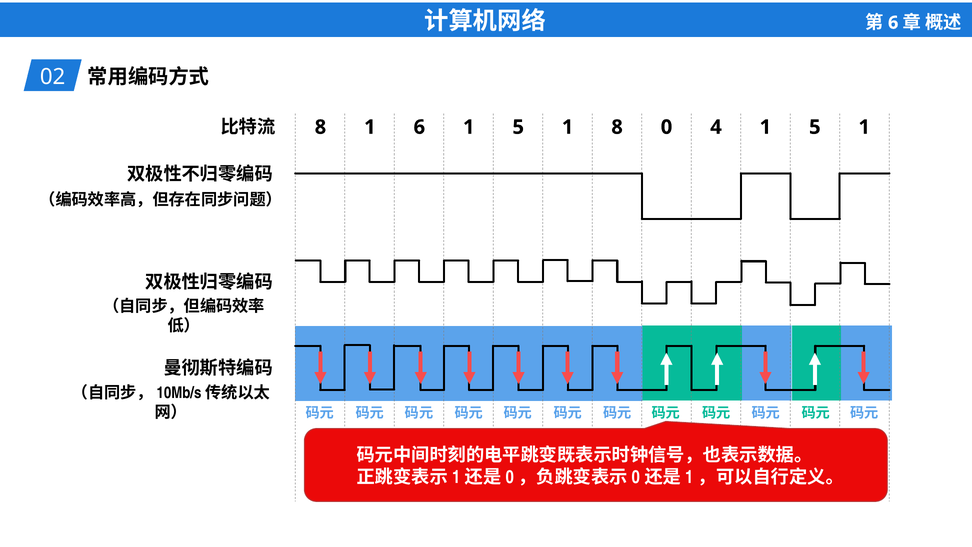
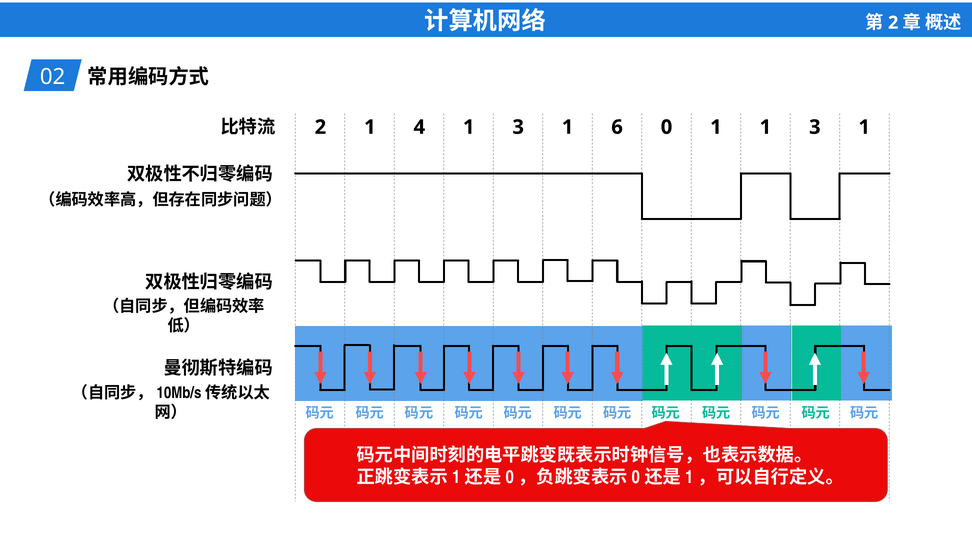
6 at (893, 23): 6 -> 2
8 at (320, 127): 8 -> 2
1 6: 6 -> 4
5 at (518, 127): 5 -> 3
1 8: 8 -> 6
0 4: 4 -> 1
5 at (815, 127): 5 -> 3
